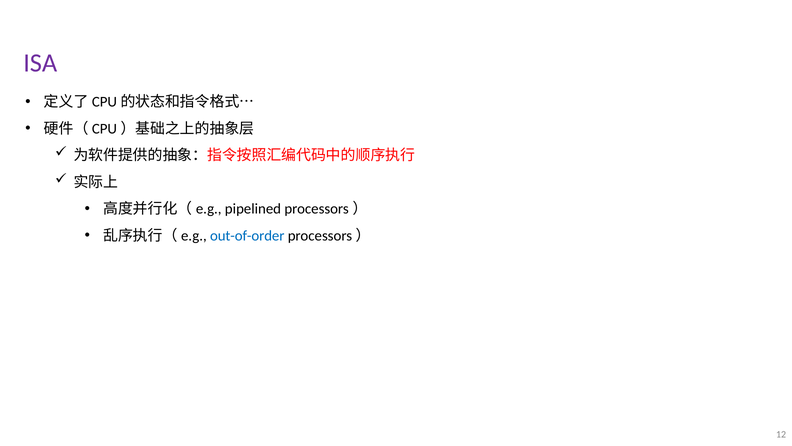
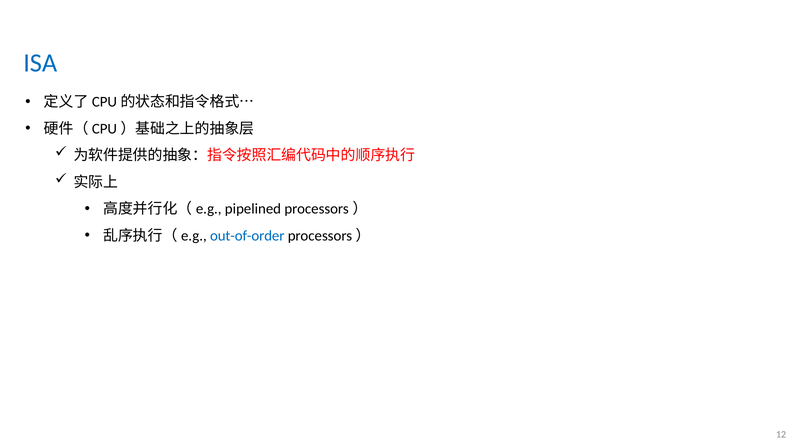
ISA colour: purple -> blue
